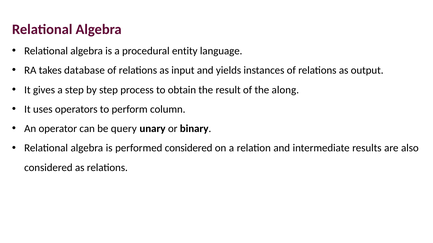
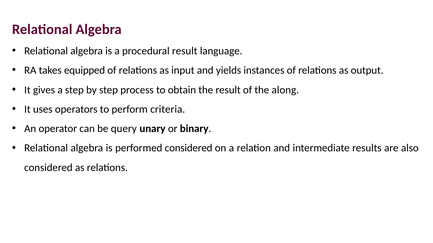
procedural entity: entity -> result
database: database -> equipped
column: column -> criteria
